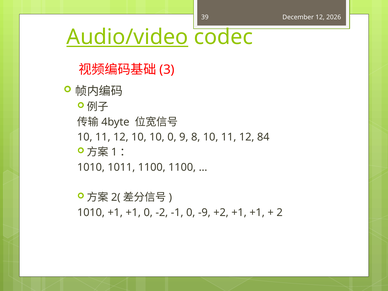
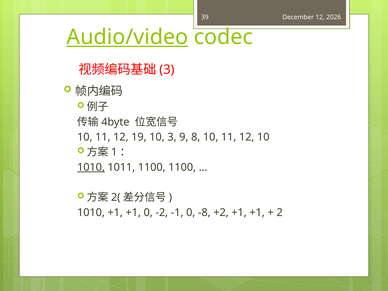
12 10: 10 -> 19
10 0: 0 -> 3
12 84: 84 -> 10
1010 at (91, 167) underline: none -> present
-9: -9 -> -8
